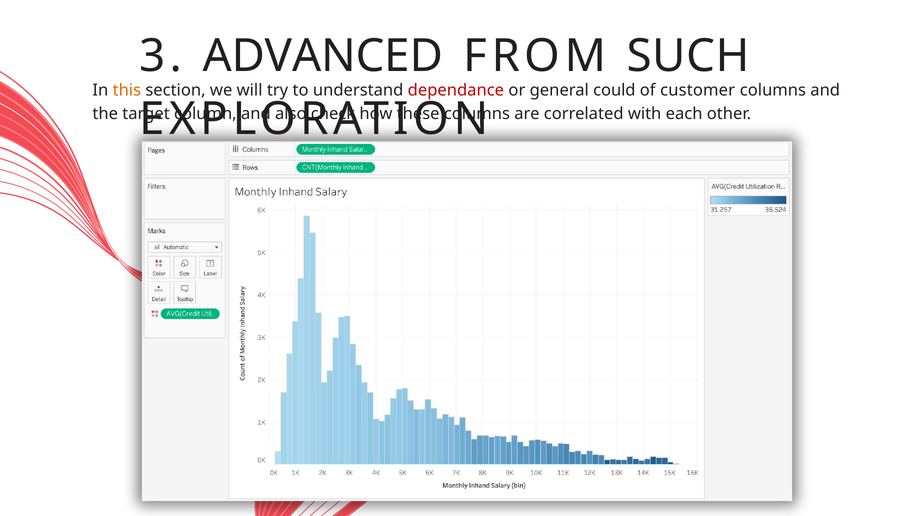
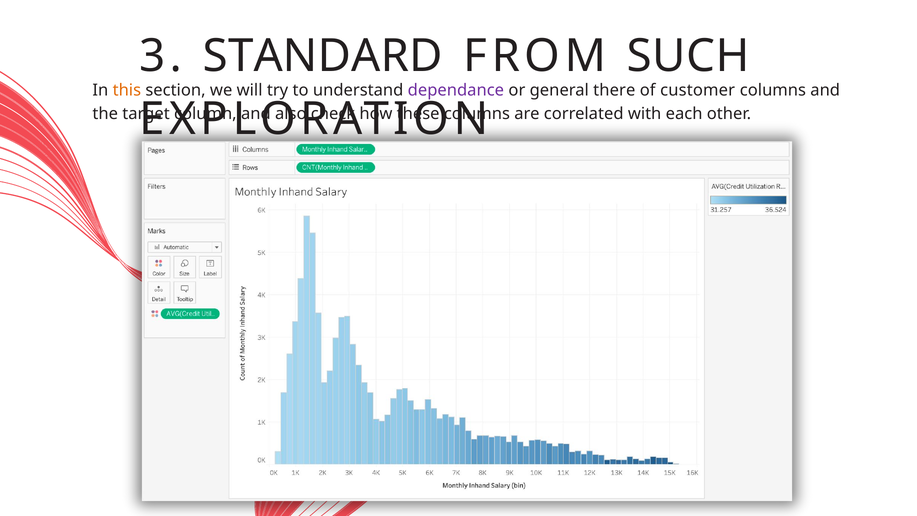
ADVANCED: ADVANCED -> STANDARD
dependance colour: red -> purple
could: could -> there
